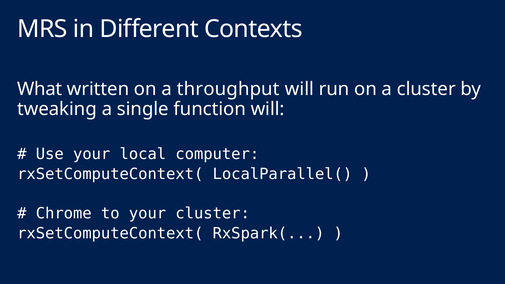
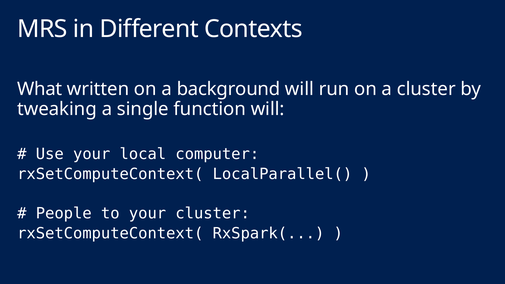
throughput: throughput -> background
Chrome: Chrome -> People
